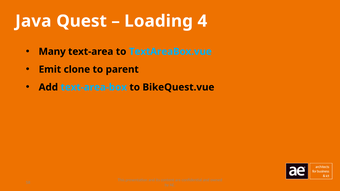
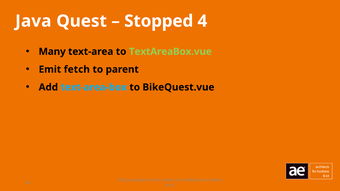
Loading: Loading -> Stopped
TextAreaBox.vue colour: light blue -> light green
clone: clone -> fetch
